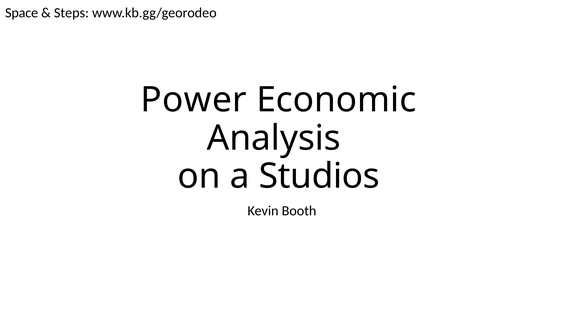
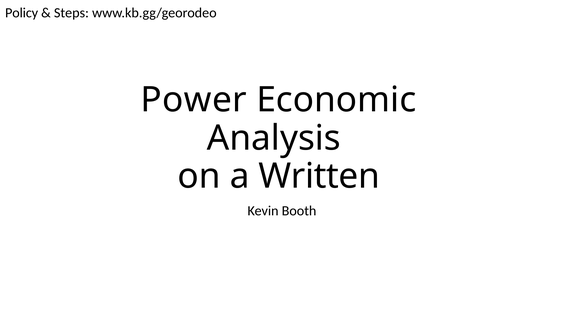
Space: Space -> Policy
Studios: Studios -> Written
